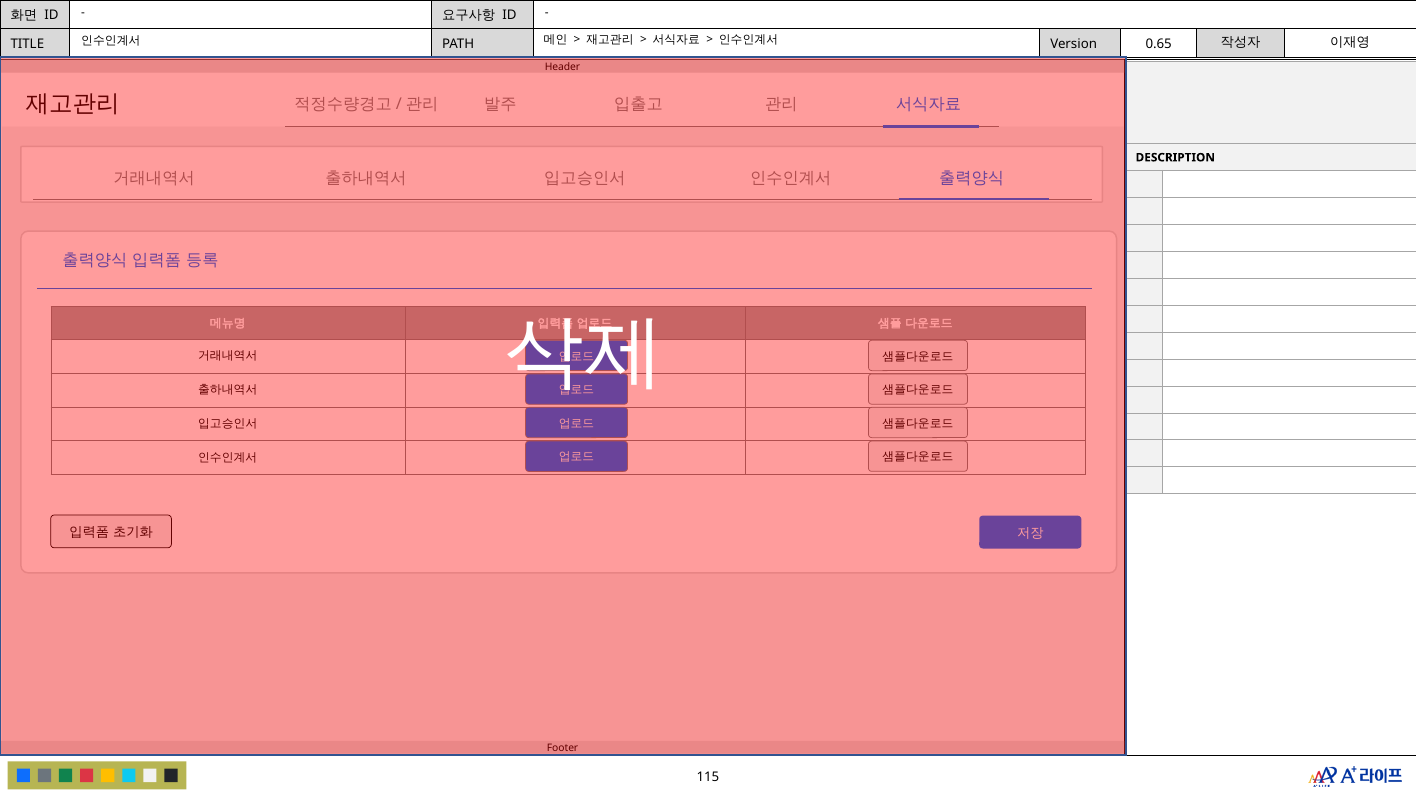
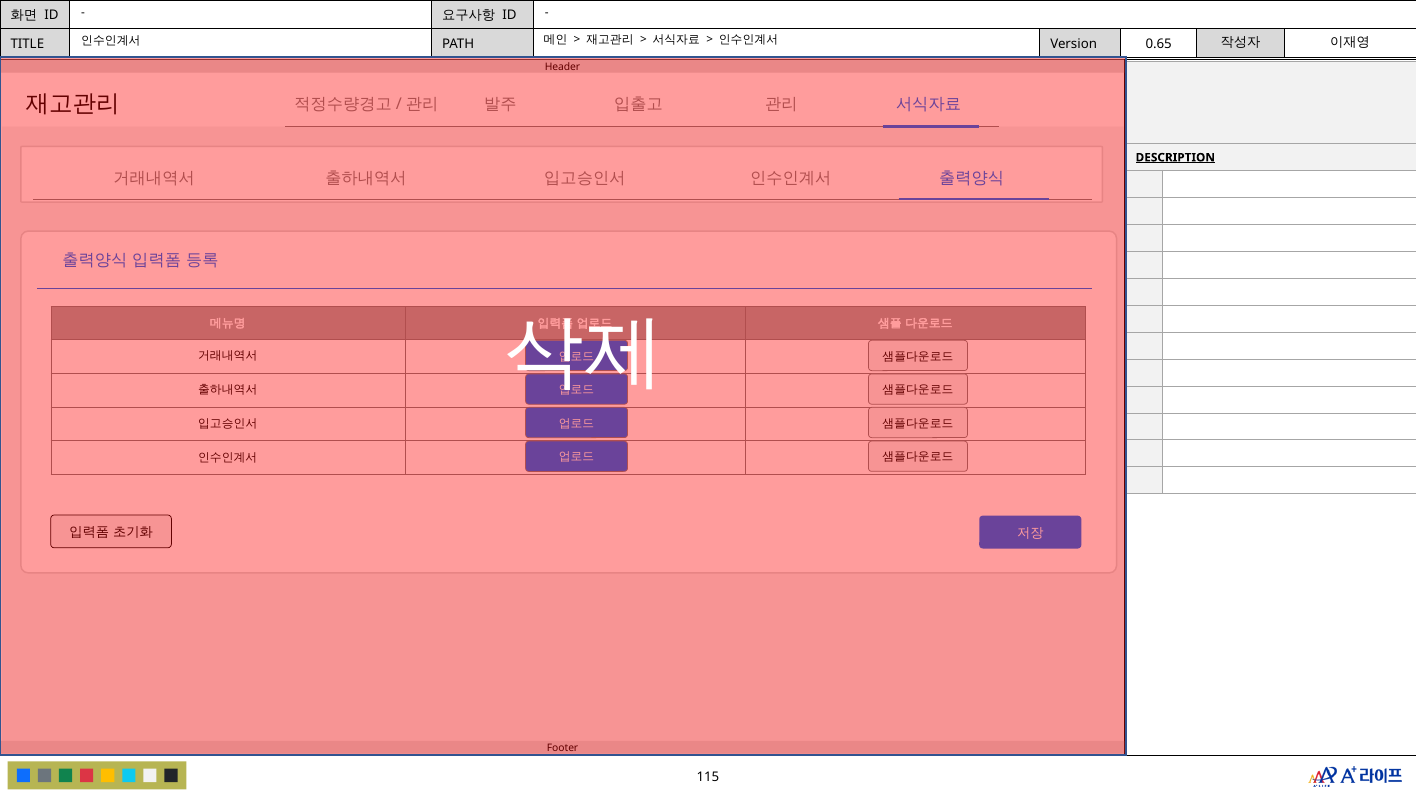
DESCRIPTION underline: none -> present
